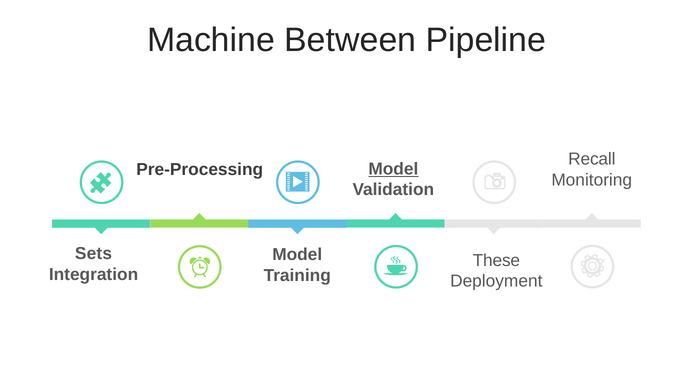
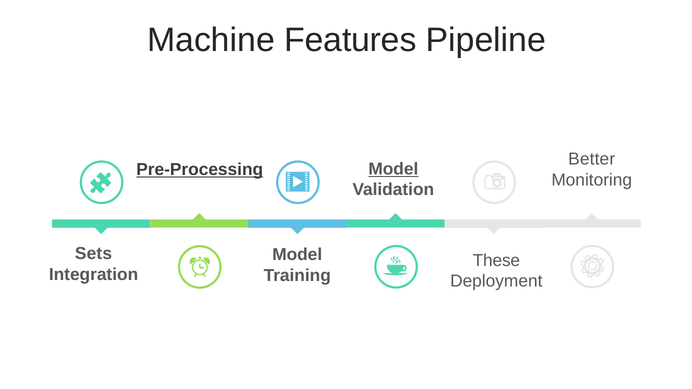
Between: Between -> Features
Recall: Recall -> Better
Pre-Processing underline: none -> present
